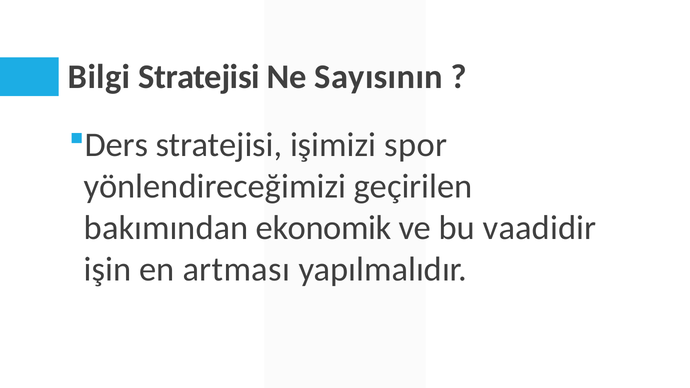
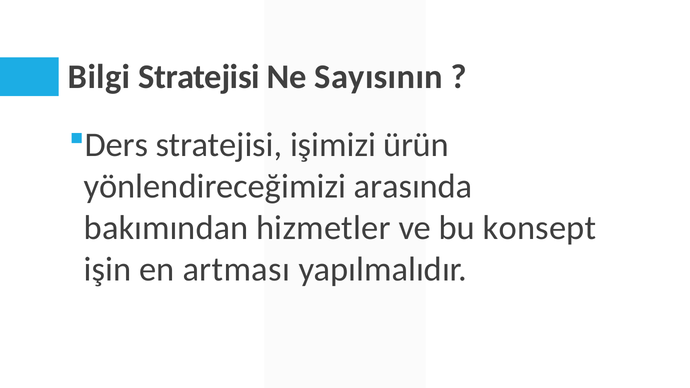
spor: spor -> ürün
geçirilen: geçirilen -> arasında
ekonomik: ekonomik -> hizmetler
vaadidir: vaadidir -> konsept
